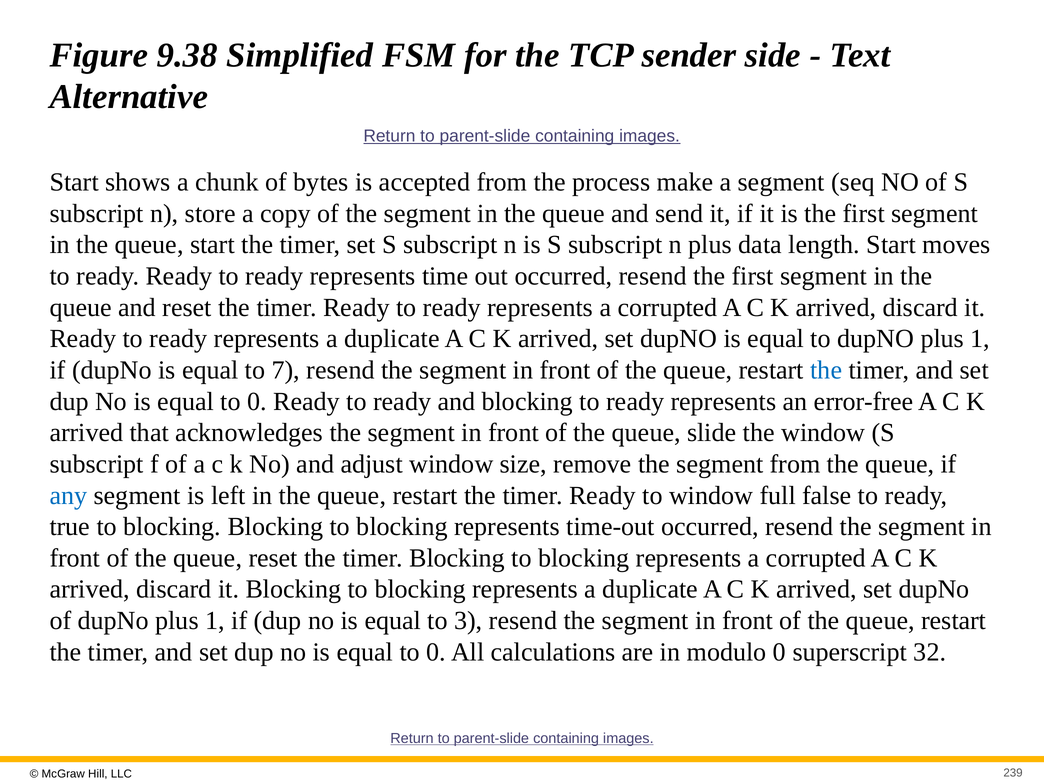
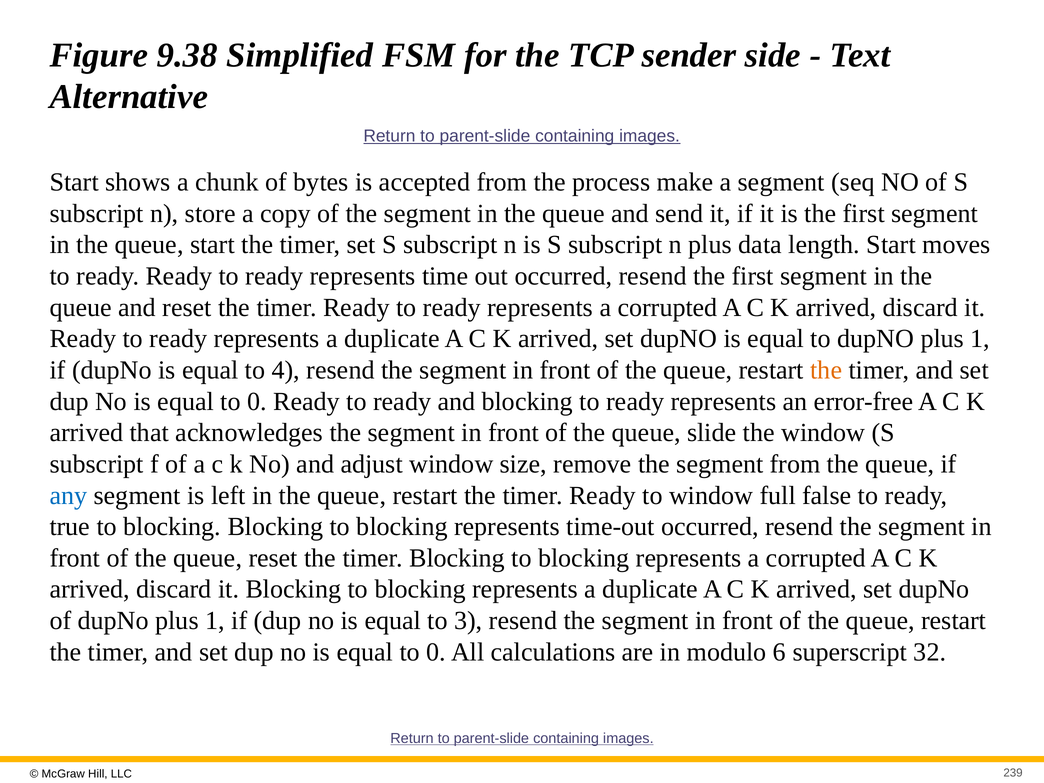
7: 7 -> 4
the at (826, 370) colour: blue -> orange
modulo 0: 0 -> 6
